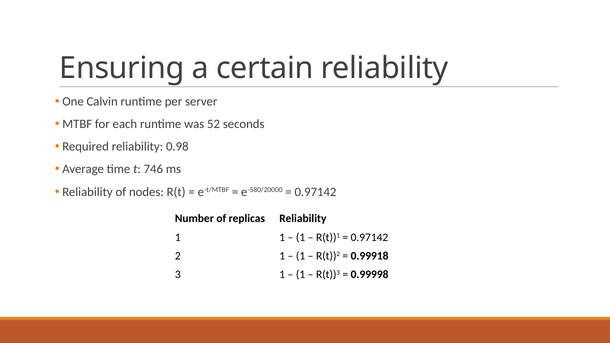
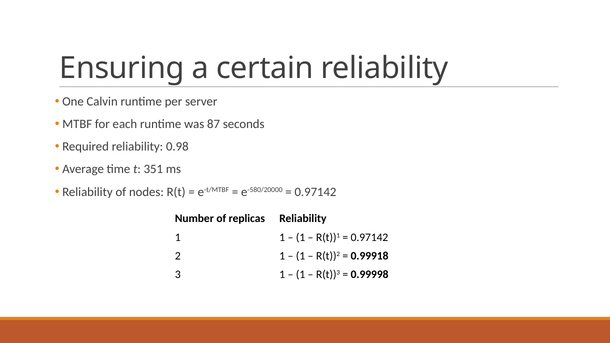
52: 52 -> 87
746: 746 -> 351
